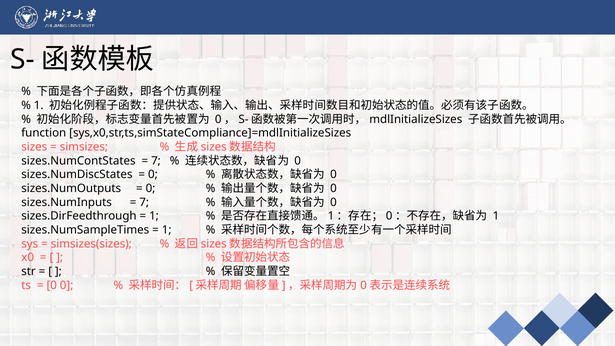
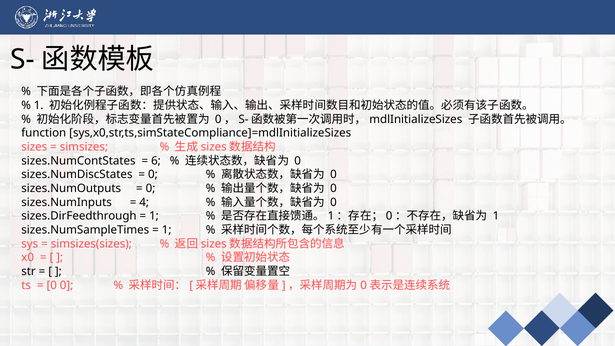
7 at (156, 161): 7 -> 6
7 at (144, 202): 7 -> 4
